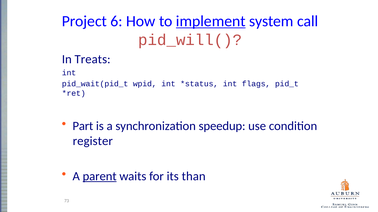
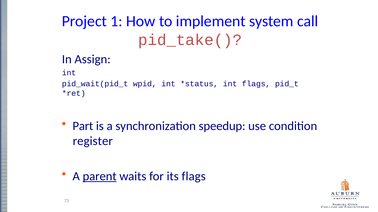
6: 6 -> 1
implement underline: present -> none
pid_will(: pid_will( -> pid_take(
Treats: Treats -> Assign
its than: than -> flags
